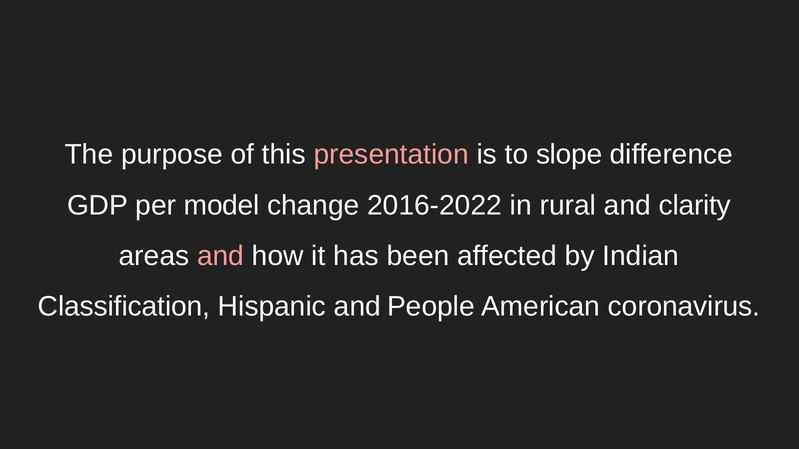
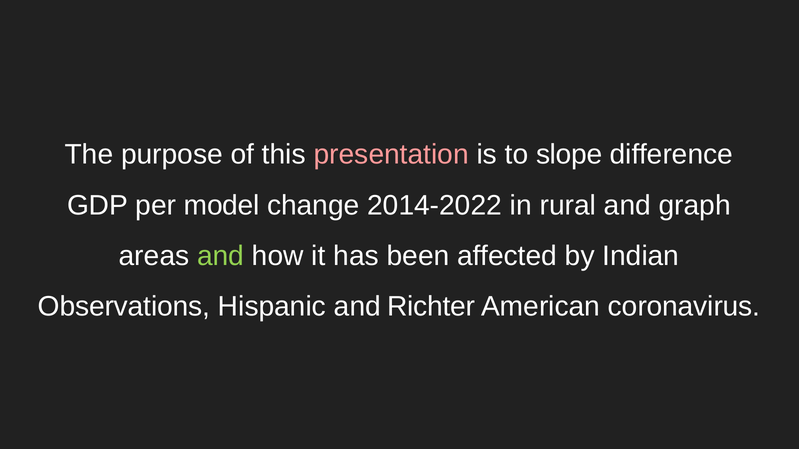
2016-2022: 2016-2022 -> 2014-2022
clarity: clarity -> graph
and at (221, 256) colour: pink -> light green
Classification: Classification -> Observations
People: People -> Richter
